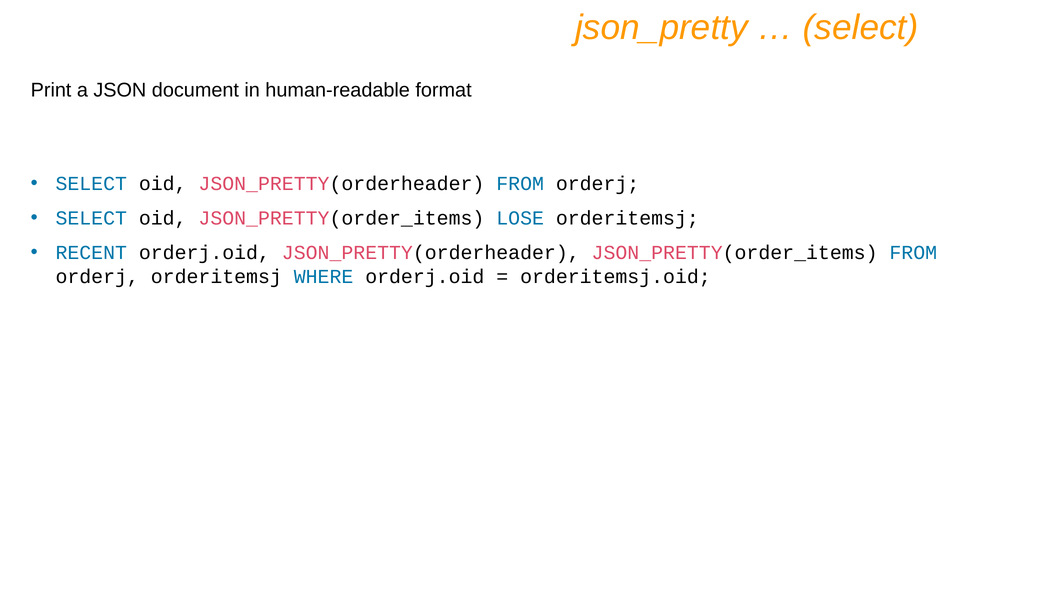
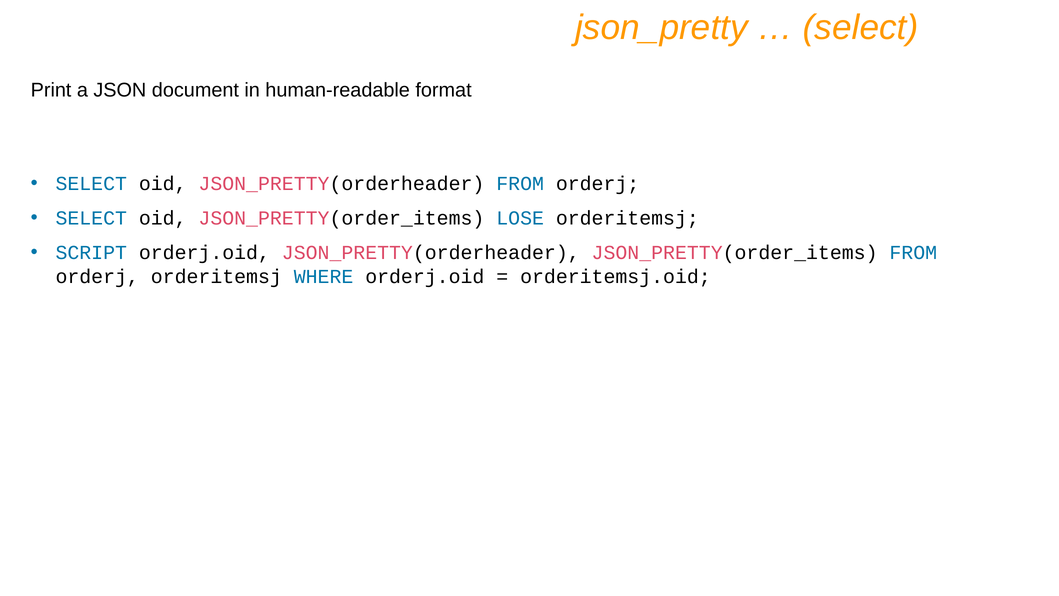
RECENT: RECENT -> SCRIPT
